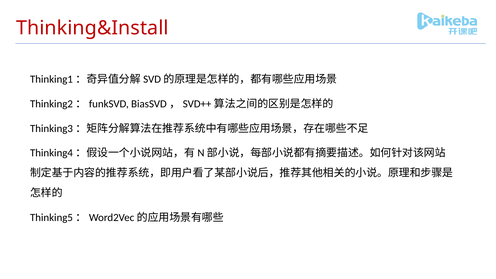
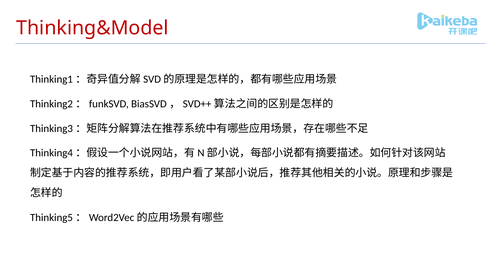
Thinking&Install: Thinking&Install -> Thinking&Model
